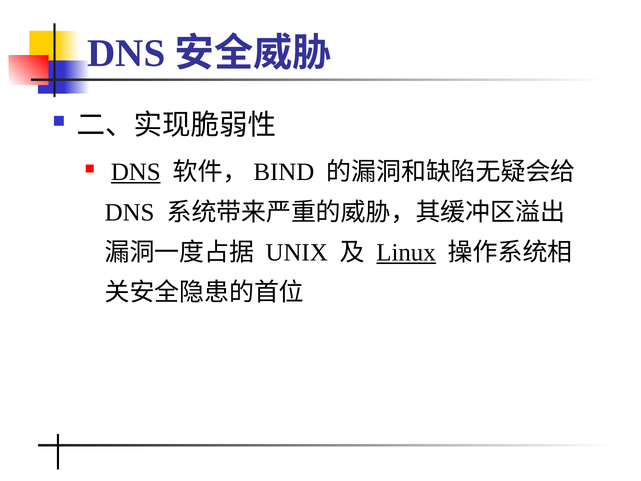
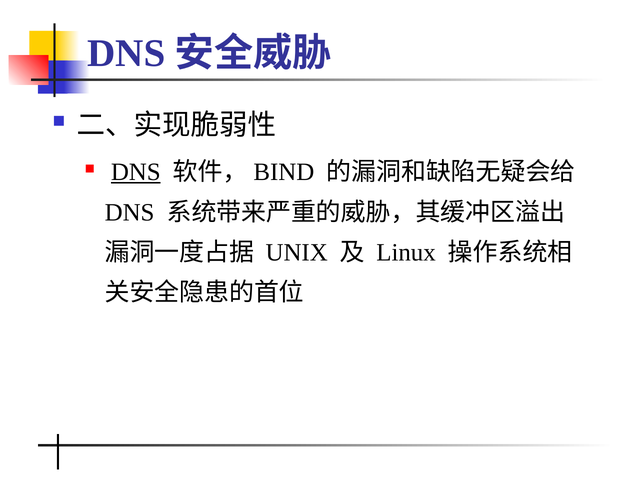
Linux underline: present -> none
